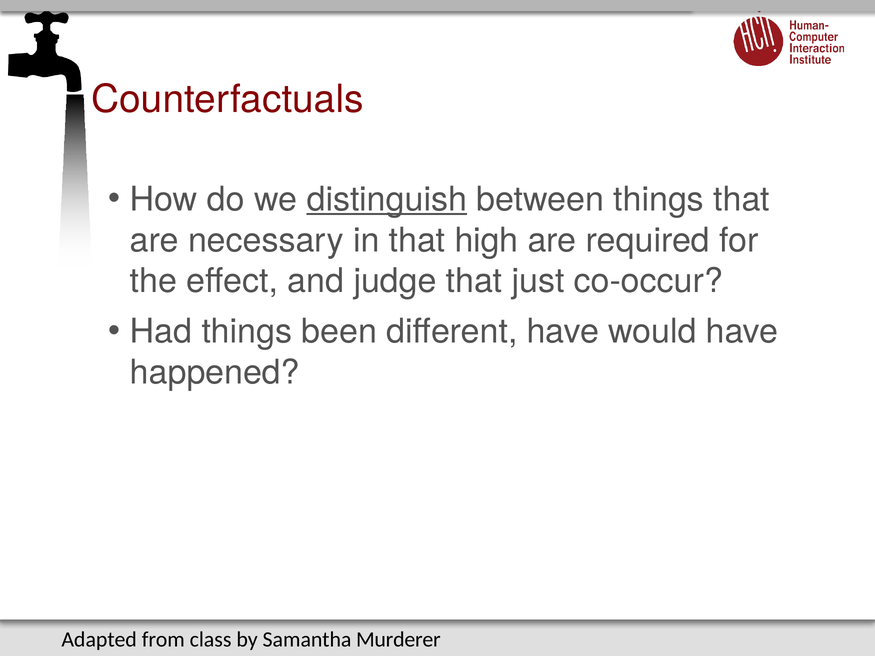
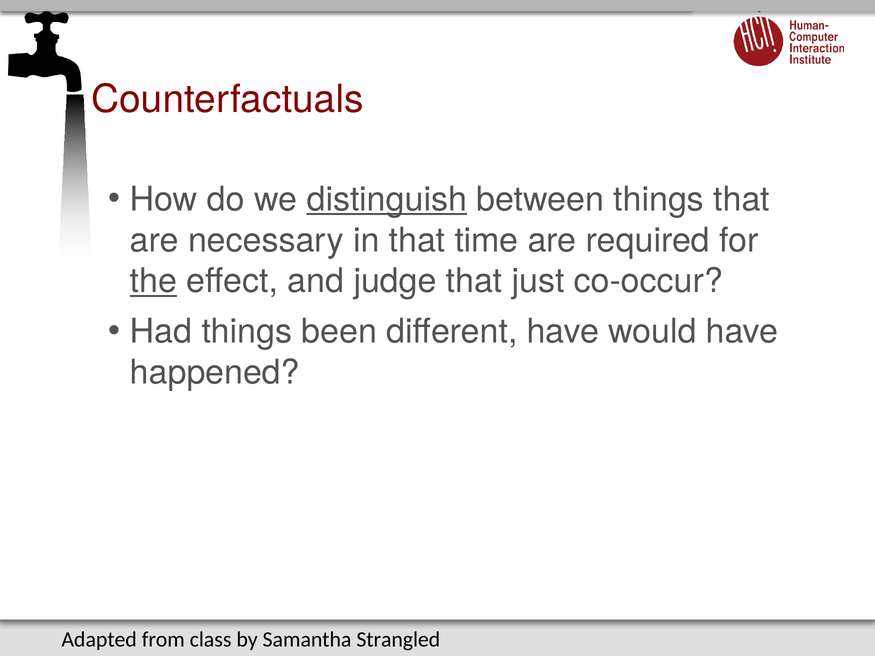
high: high -> time
the underline: none -> present
Murderer: Murderer -> Strangled
